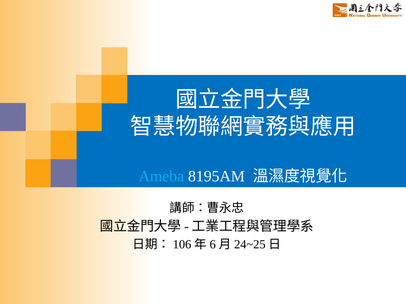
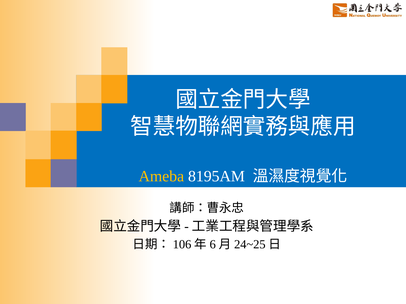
Ameba colour: light blue -> yellow
